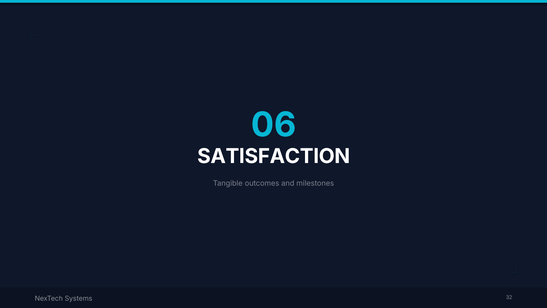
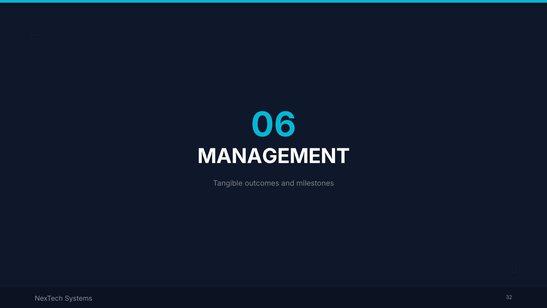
SATISFACTION: SATISFACTION -> MANAGEMENT
